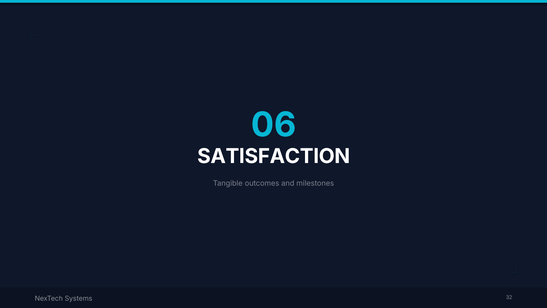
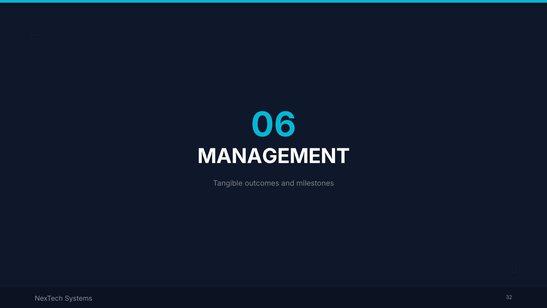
SATISFACTION: SATISFACTION -> MANAGEMENT
